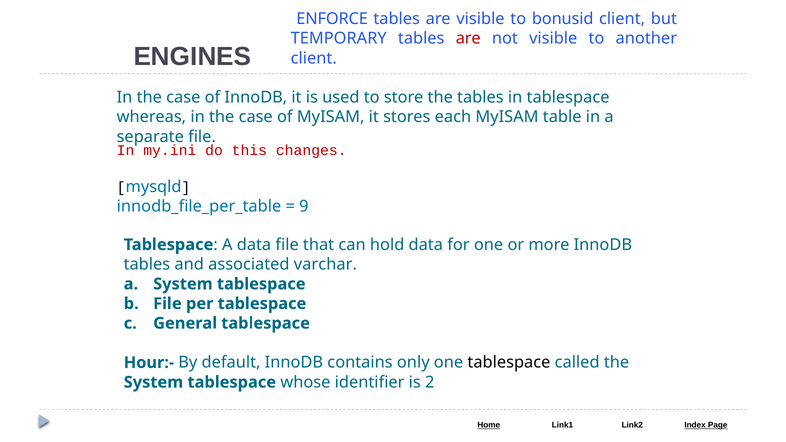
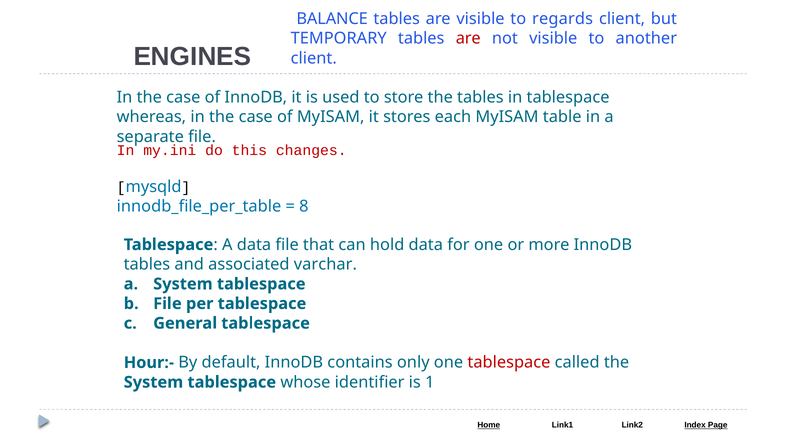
ENFORCE: ENFORCE -> BALANCE
bonusid: bonusid -> regards
9: 9 -> 8
tablespace at (509, 363) colour: black -> red
2: 2 -> 1
